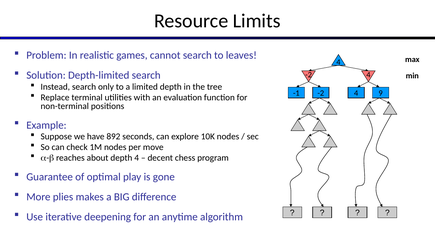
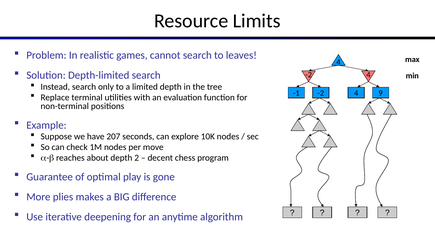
892: 892 -> 207
depth 4: 4 -> 2
